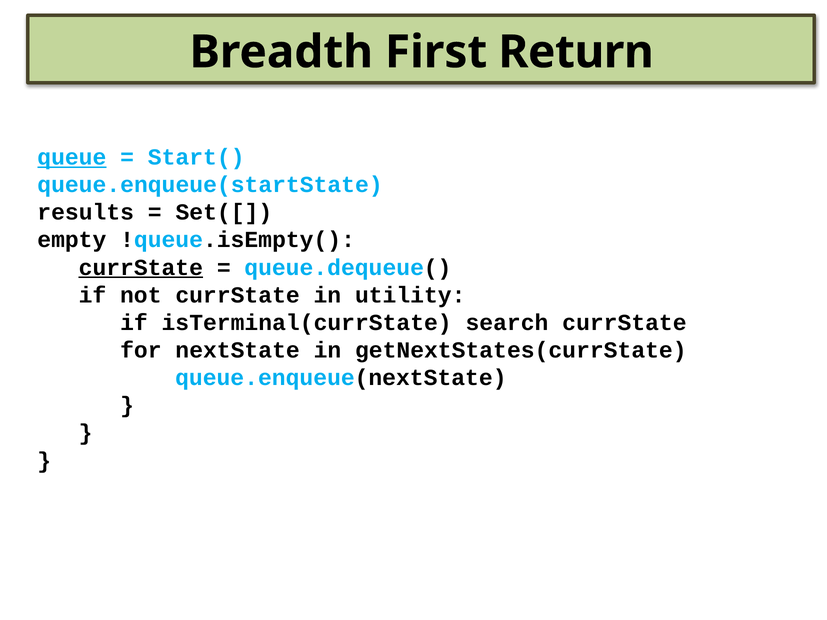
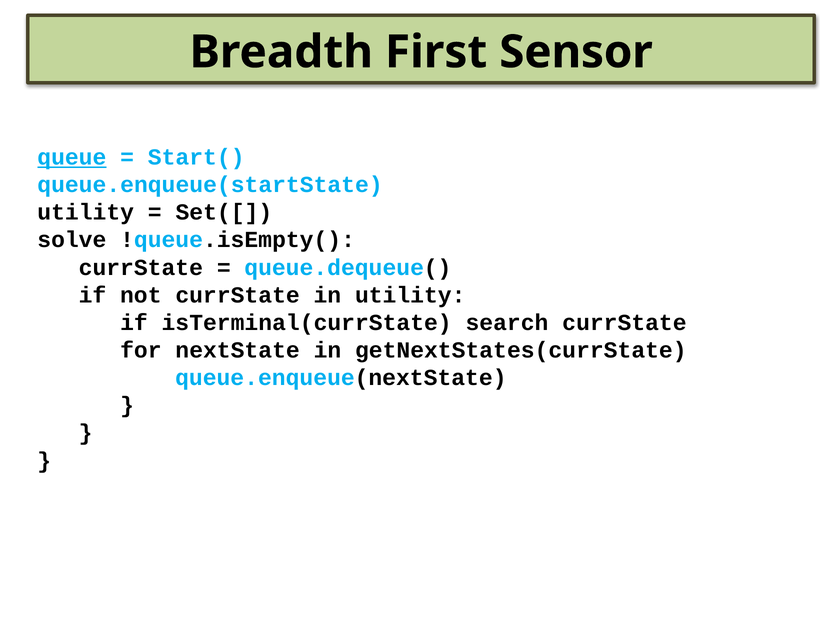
Return: Return -> Sensor
results at (86, 212): results -> utility
empty: empty -> solve
currState at (141, 268) underline: present -> none
